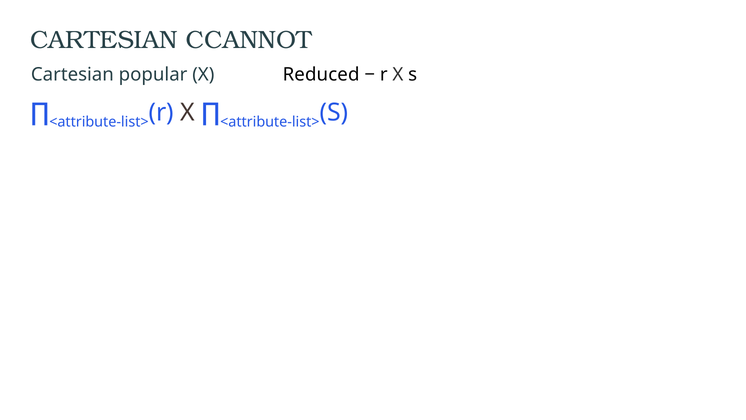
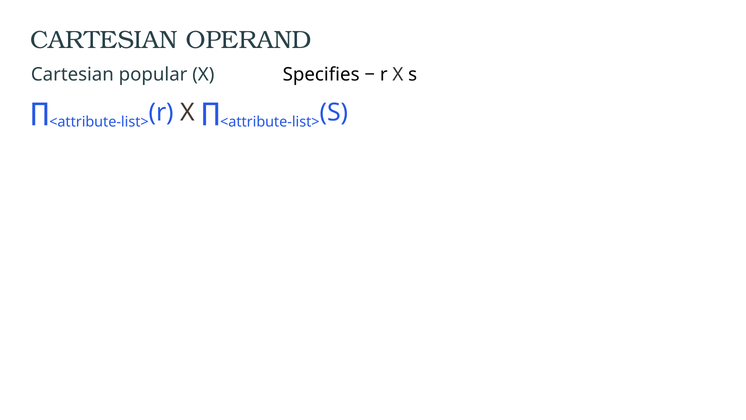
CCANNOT: CCANNOT -> OPERAND
Reduced: Reduced -> Specifies
